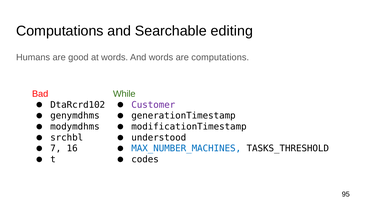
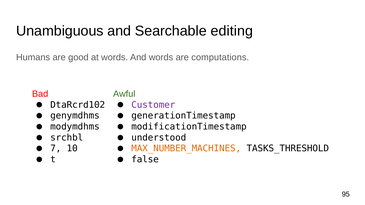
Computations at (60, 31): Computations -> Unambiguous
While: While -> Awful
16: 16 -> 10
MAX_NUMBER_MACHINES colour: blue -> orange
codes: codes -> false
